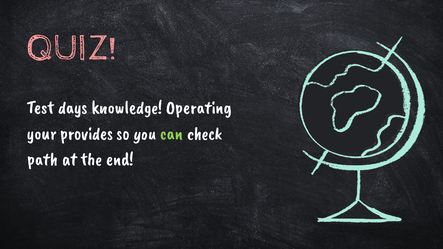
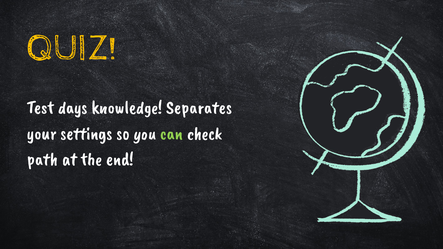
QUIZ colour: pink -> yellow
Operating: Operating -> Separates
provides: provides -> settings
